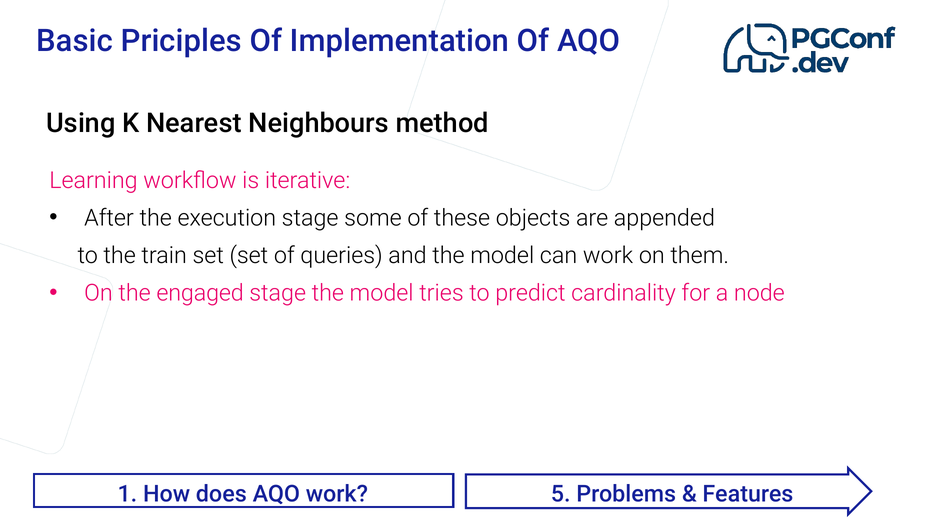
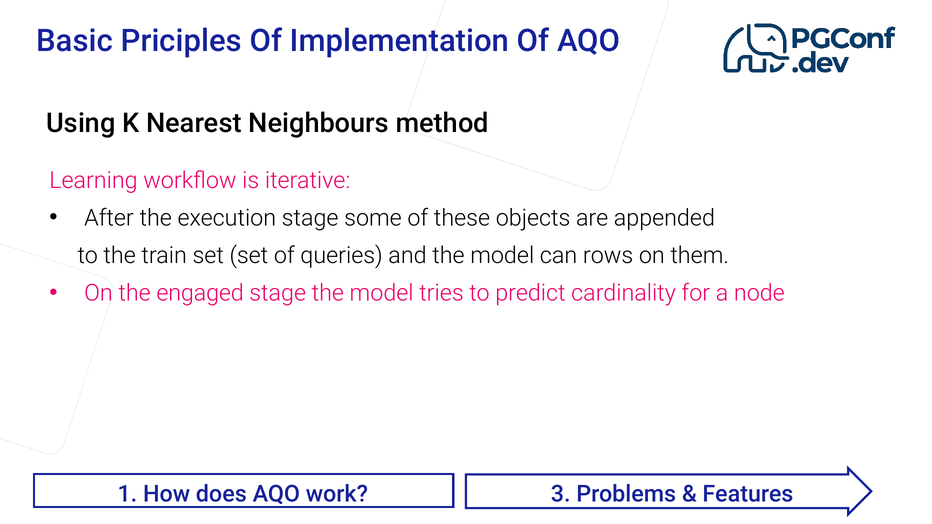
can work: work -> rows
5: 5 -> 3
